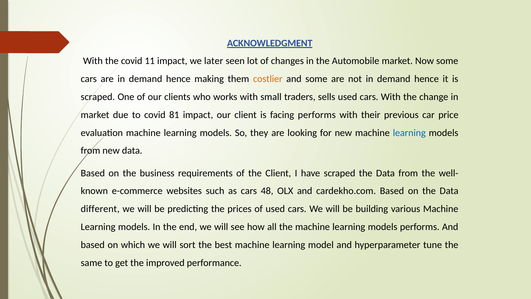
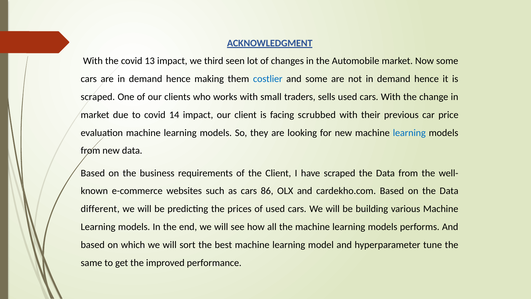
11: 11 -> 13
later: later -> third
costlier colour: orange -> blue
81: 81 -> 14
facing performs: performs -> scrubbed
48: 48 -> 86
